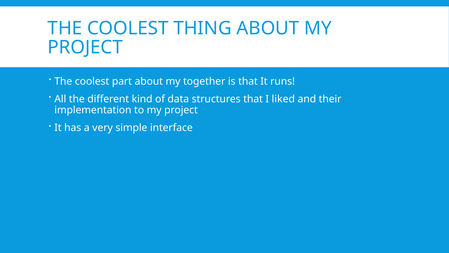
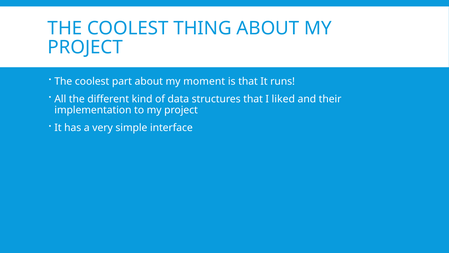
together: together -> moment
